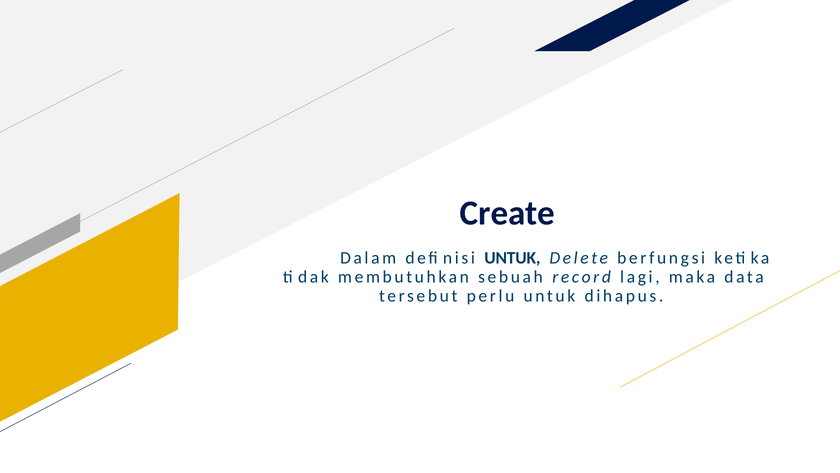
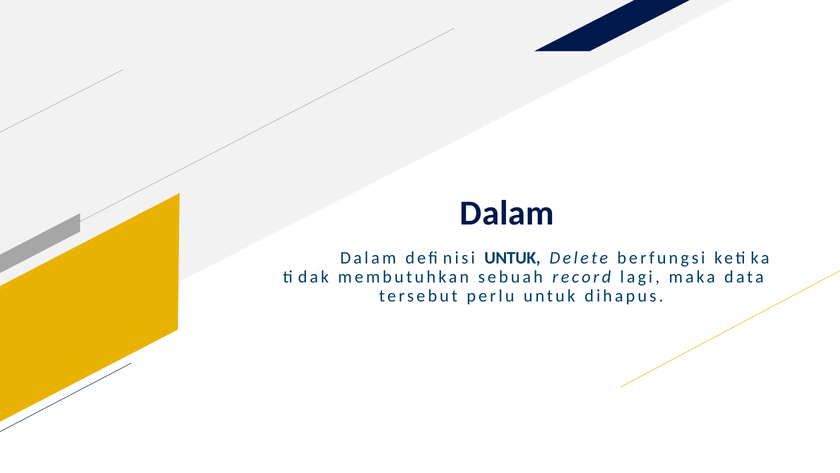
Create at (507, 213): Create -> Dalam
